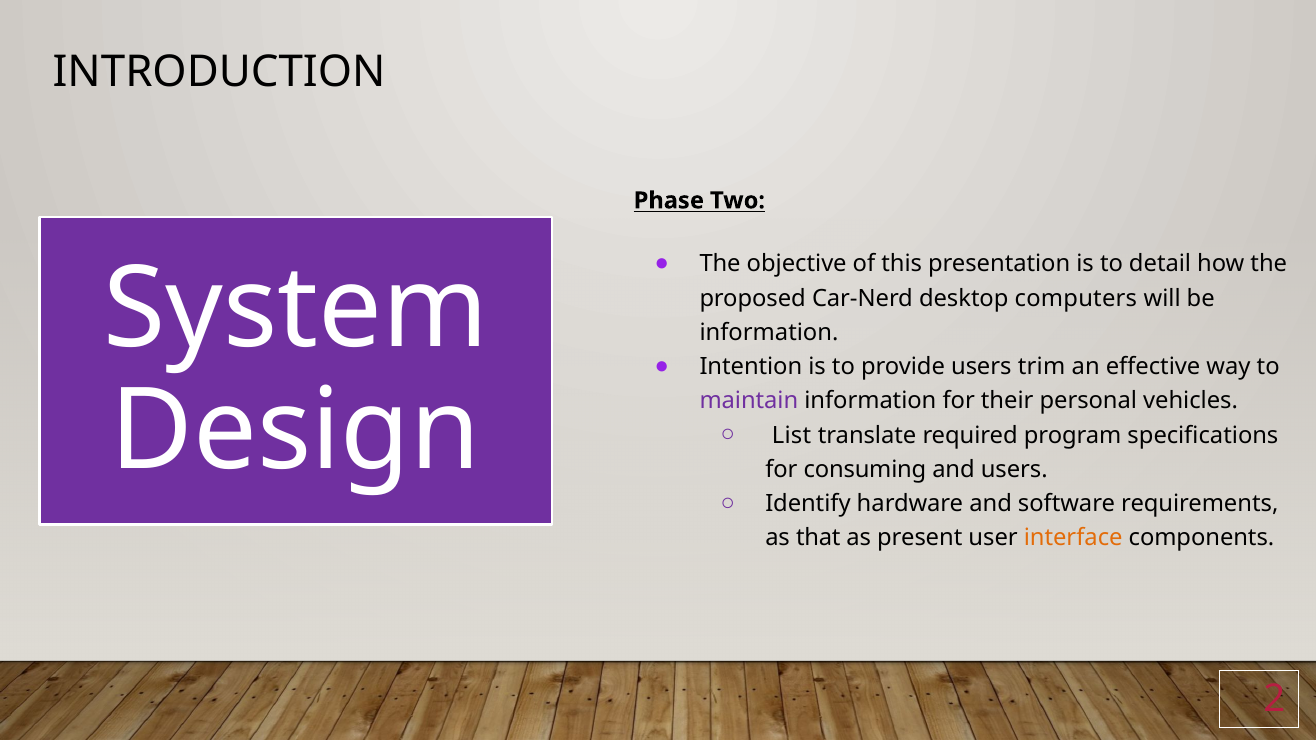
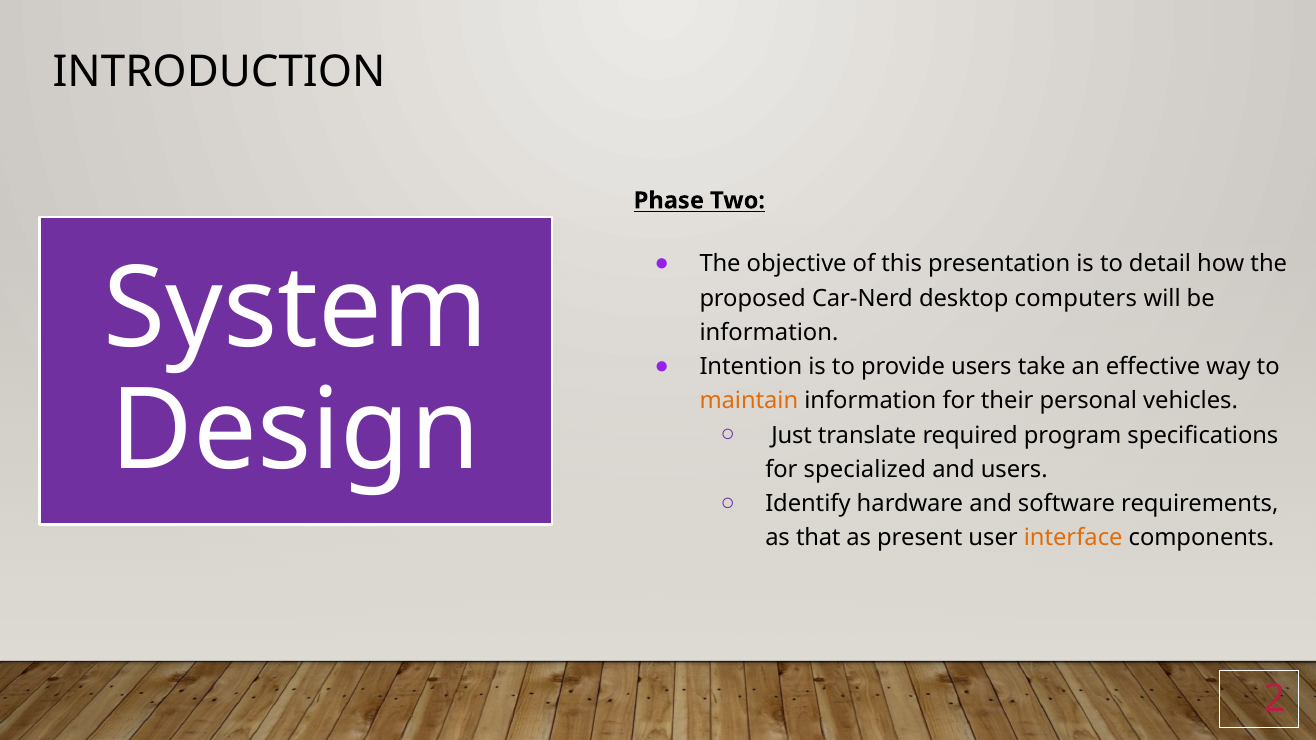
trim: trim -> take
maintain colour: purple -> orange
List: List -> Just
consuming: consuming -> specialized
